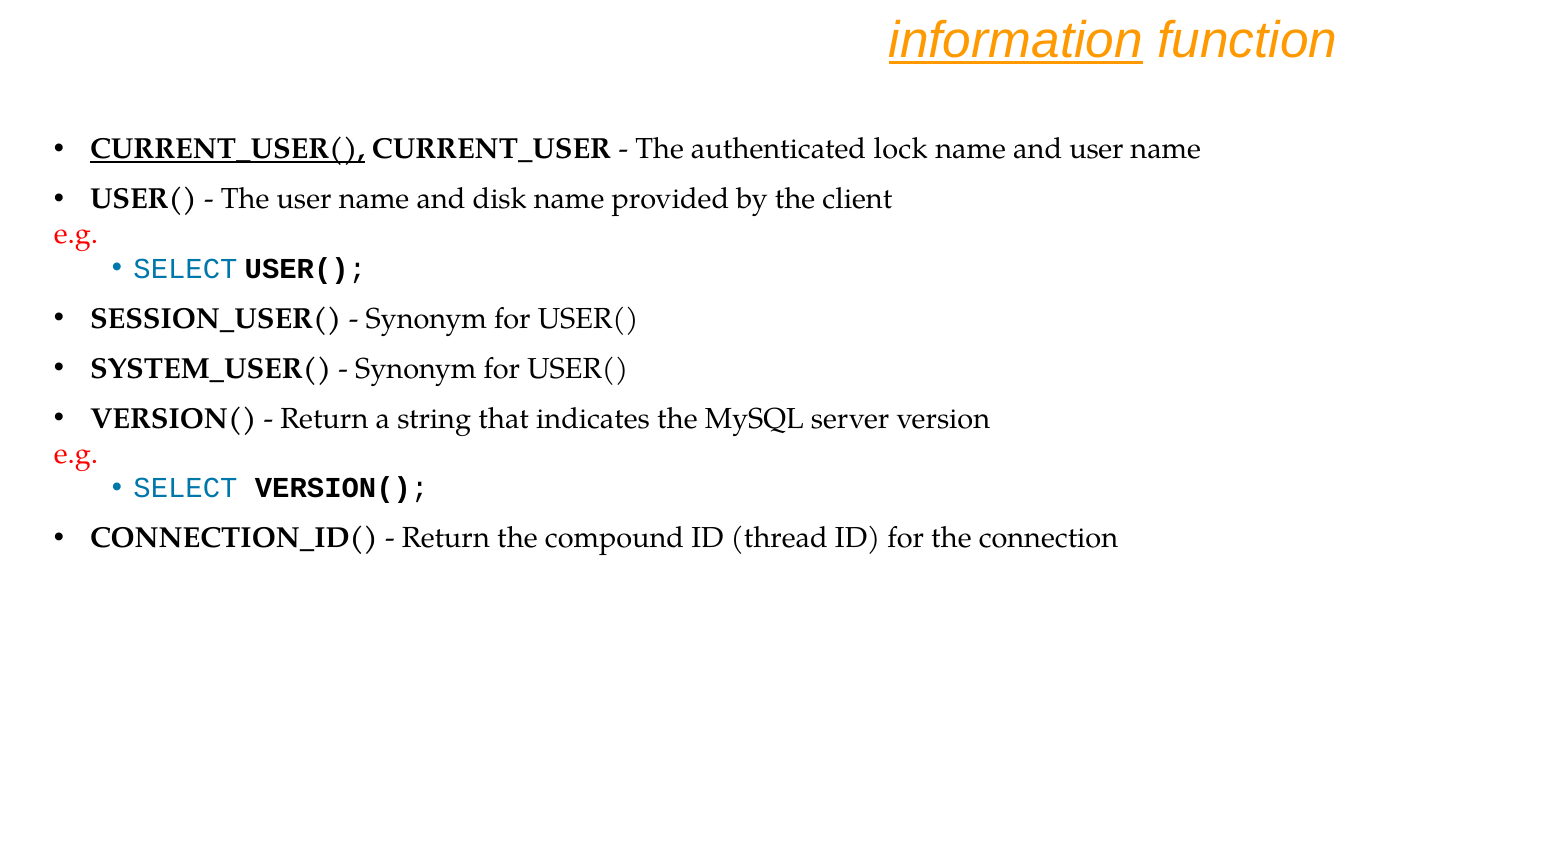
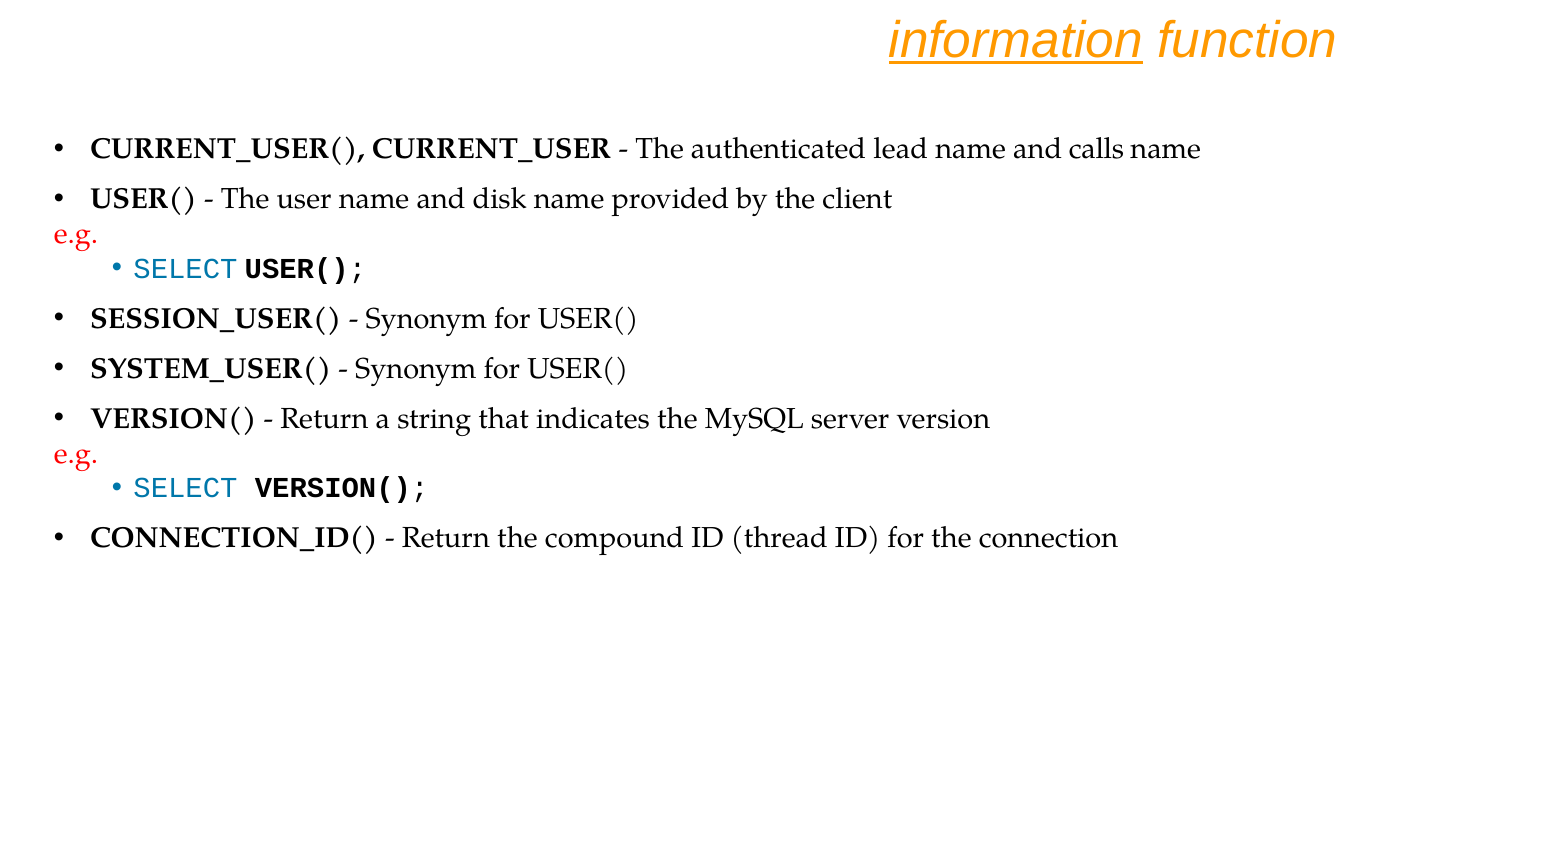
CURRENT_USER( underline: present -> none
lock: lock -> lead
and user: user -> calls
